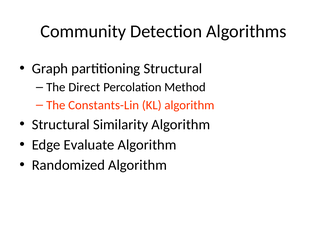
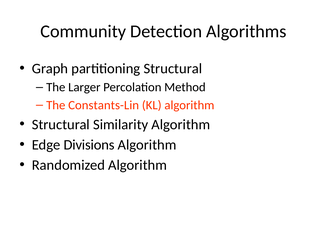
Direct: Direct -> Larger
Evaluate: Evaluate -> Divisions
